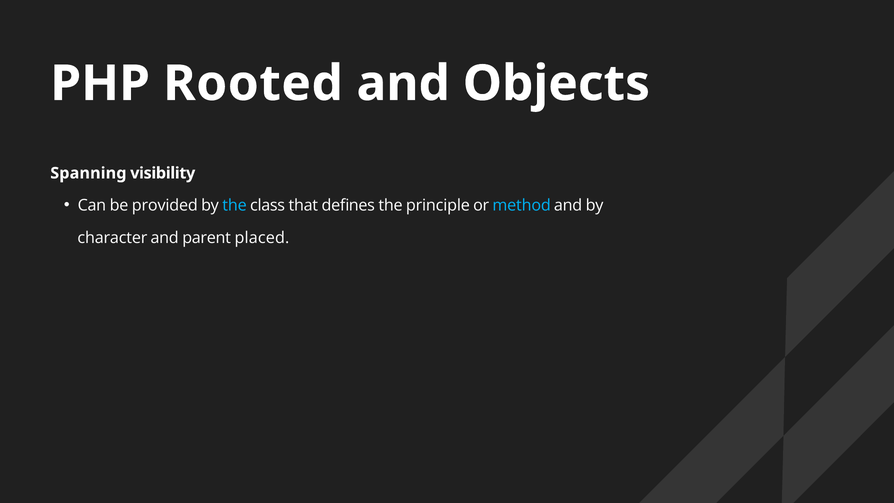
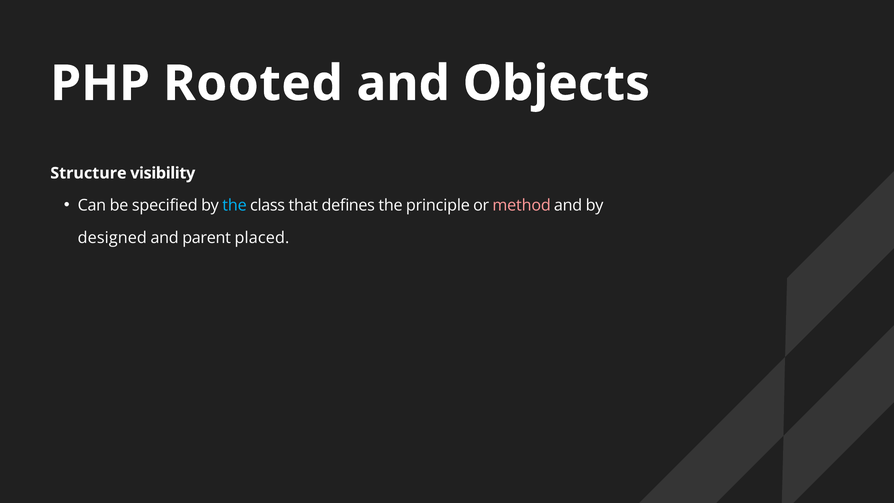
Spanning: Spanning -> Structure
provided: provided -> specified
method colour: light blue -> pink
character: character -> designed
